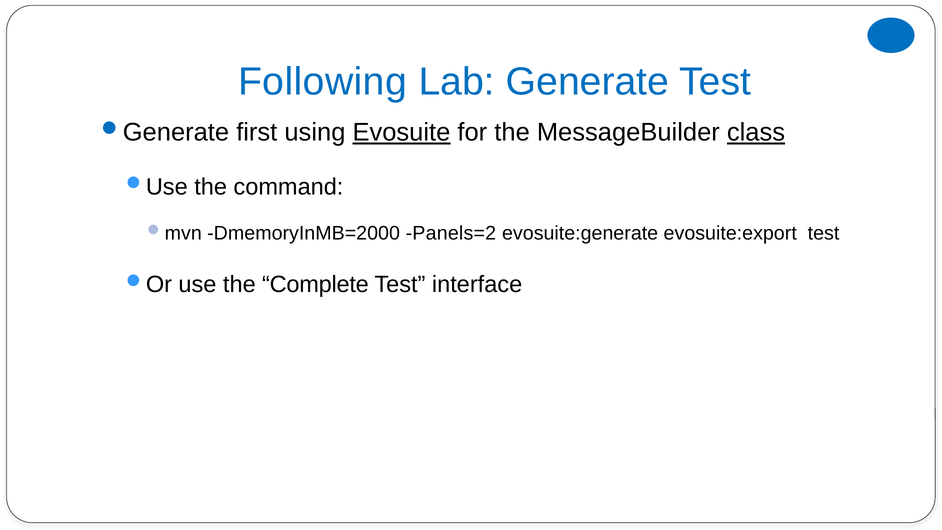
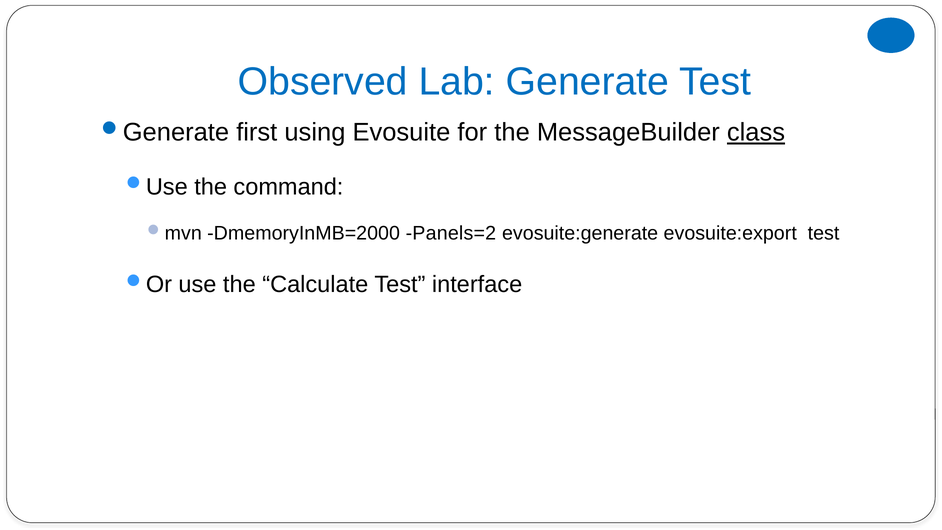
Following: Following -> Observed
Evosuite underline: present -> none
Complete: Complete -> Calculate
